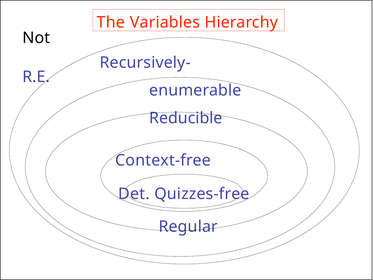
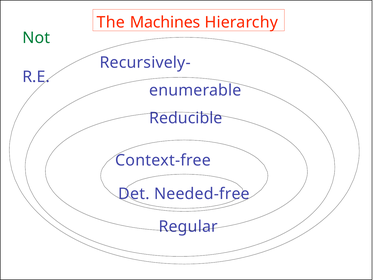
Variables: Variables -> Machines
Not colour: black -> green
Quizzes-free: Quizzes-free -> Needed-free
